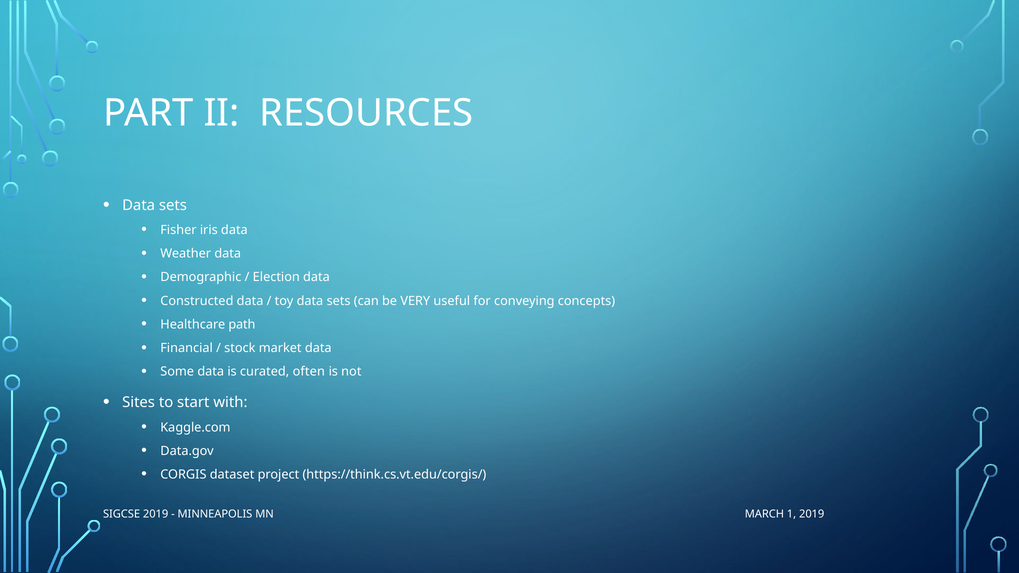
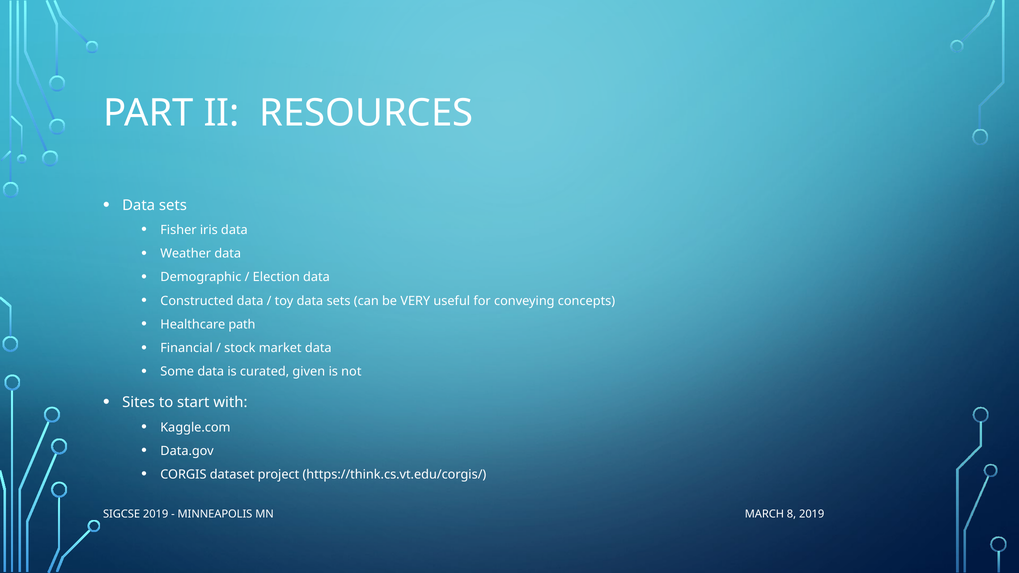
often: often -> given
1: 1 -> 8
